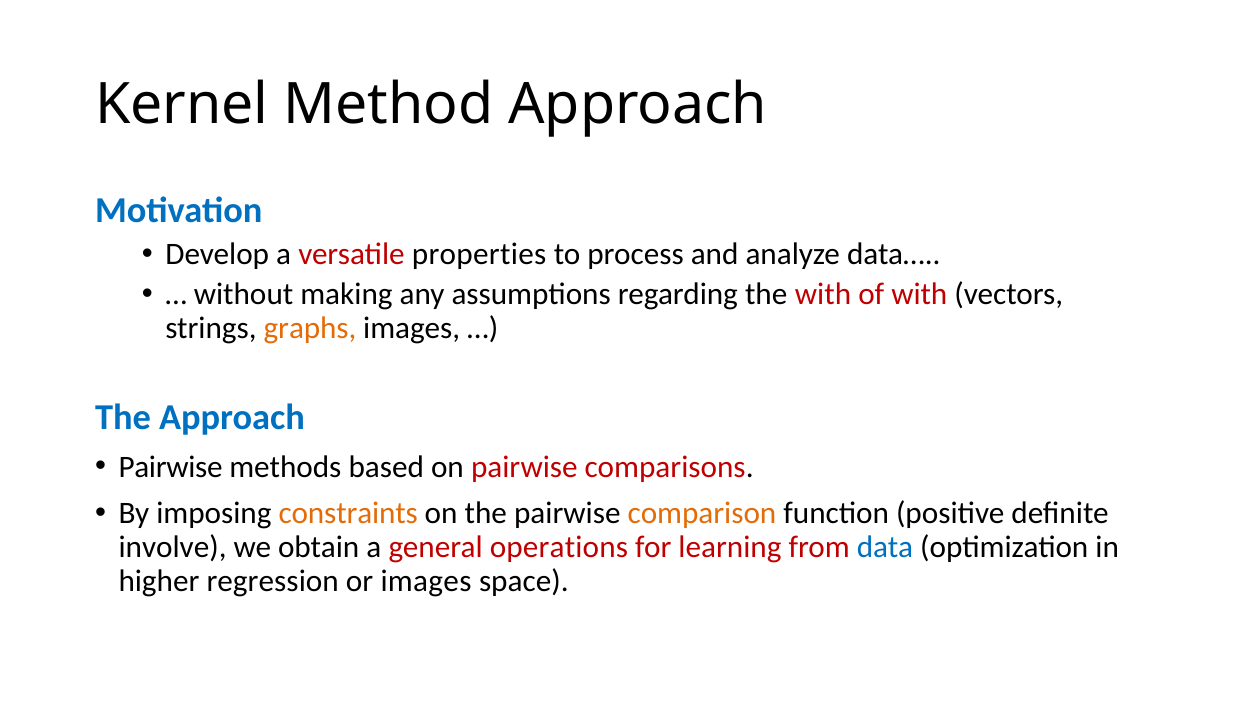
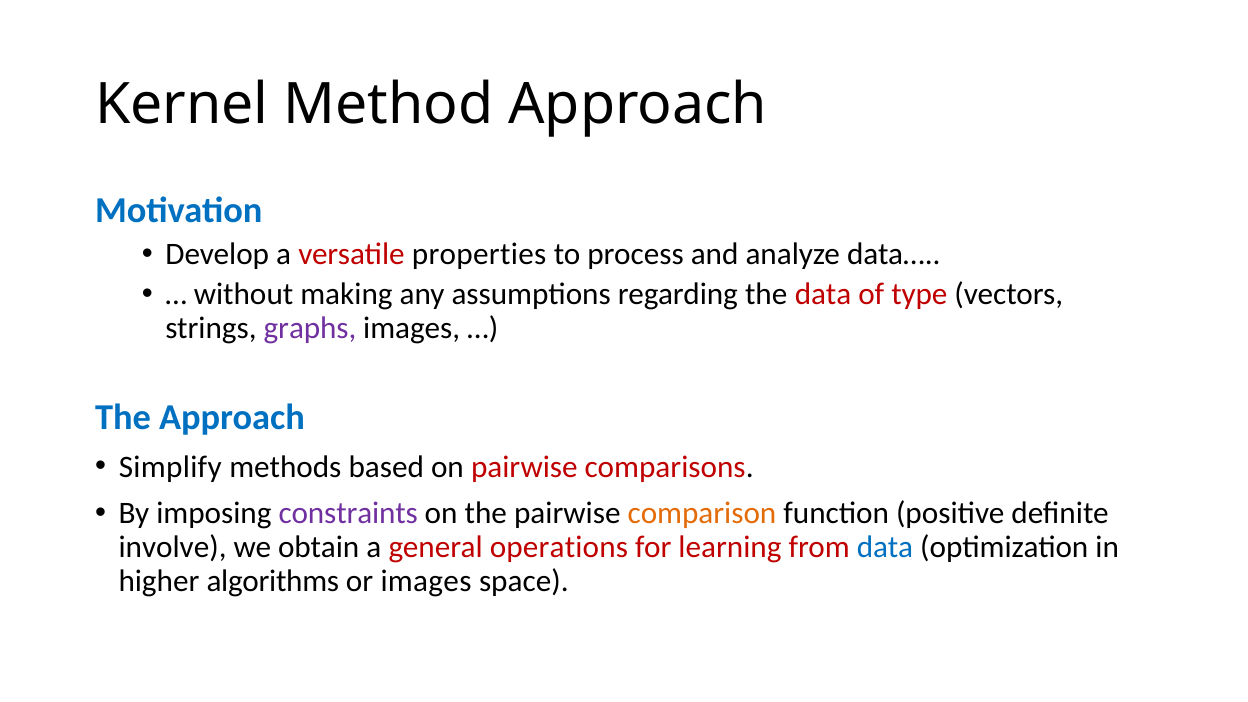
the with: with -> data
of with: with -> type
graphs colour: orange -> purple
Pairwise at (171, 467): Pairwise -> Simplify
constraints colour: orange -> purple
regression: regression -> algorithms
